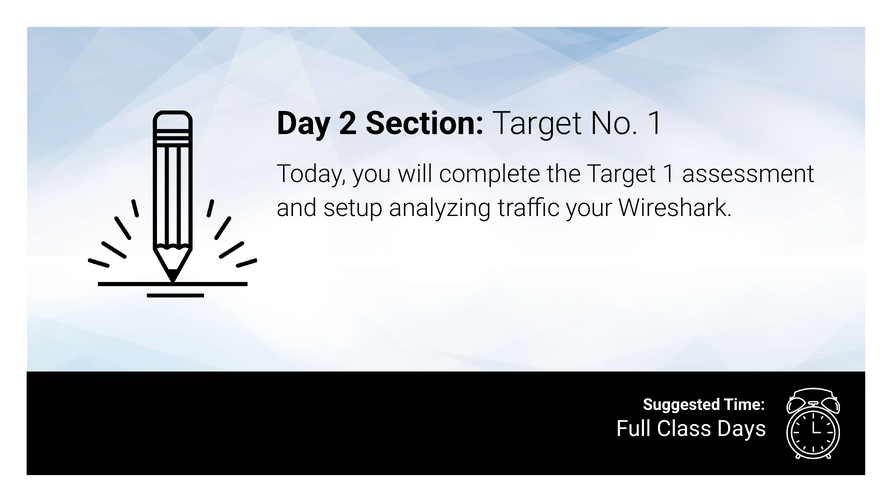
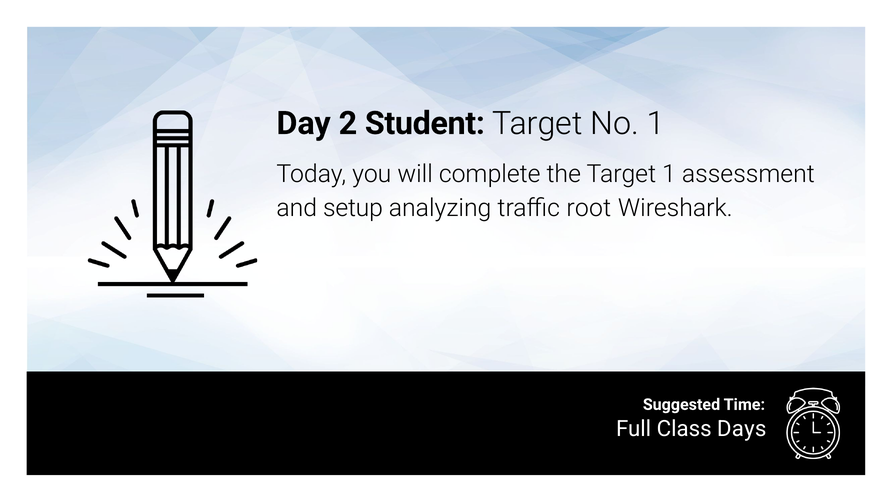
Section: Section -> Student
your: your -> root
